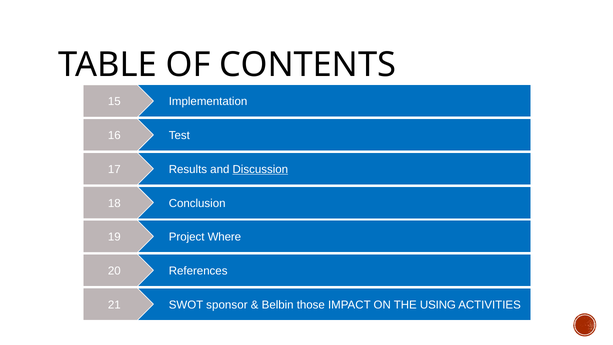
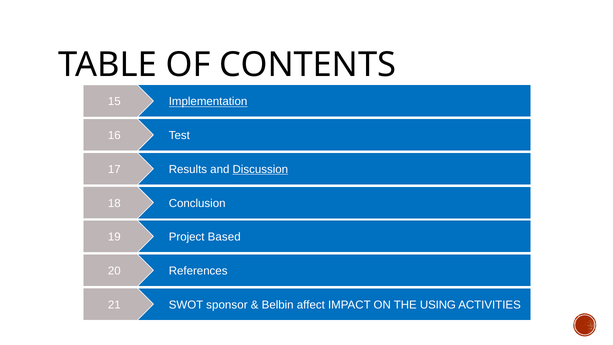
Implementation underline: none -> present
Where: Where -> Based
those: those -> affect
